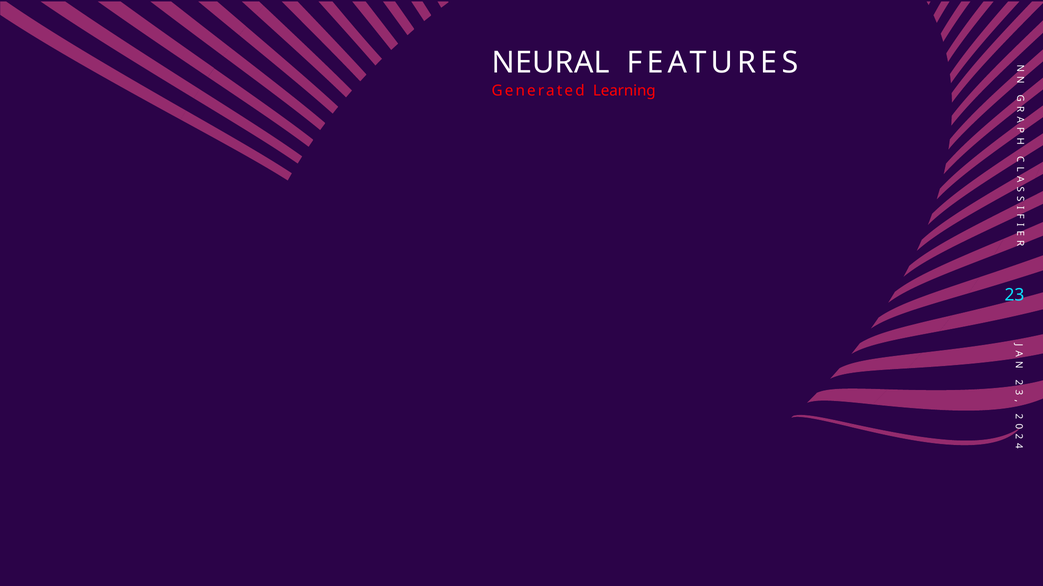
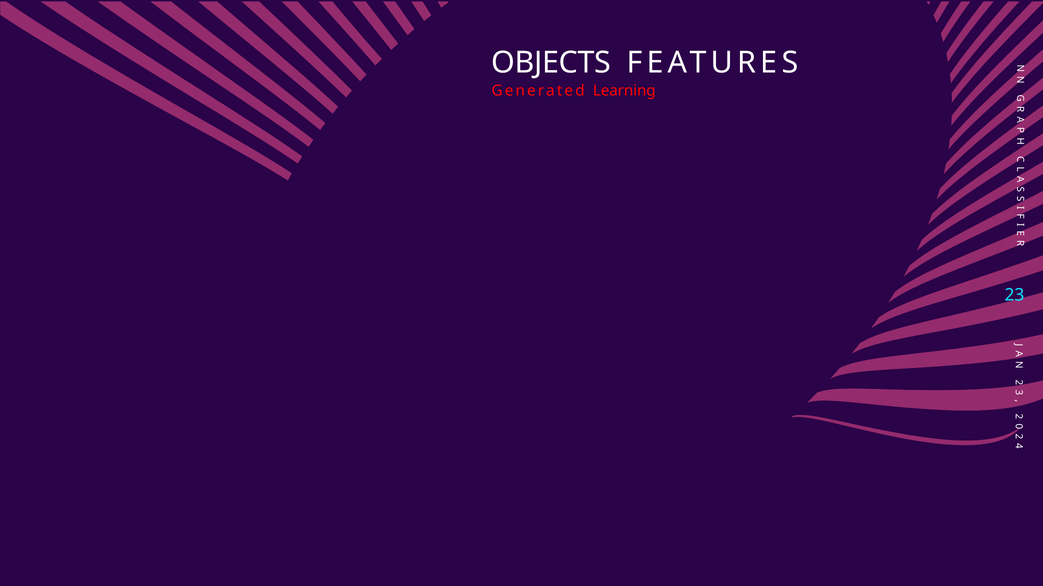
NEURAL: NEURAL -> OBJECTS
